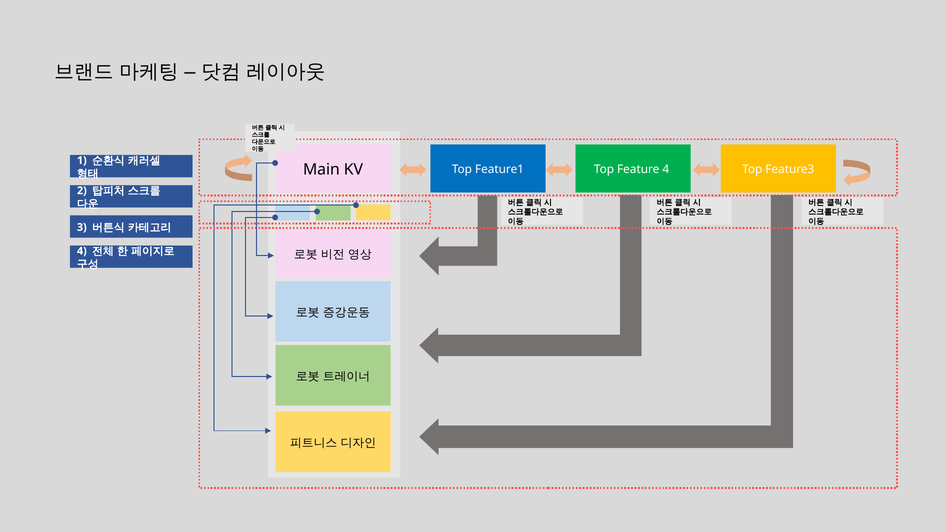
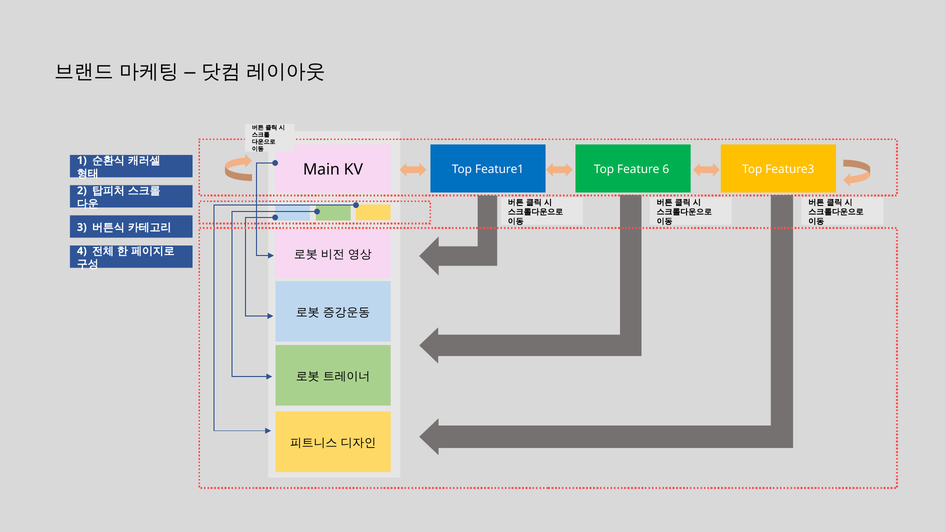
Feature 4: 4 -> 6
